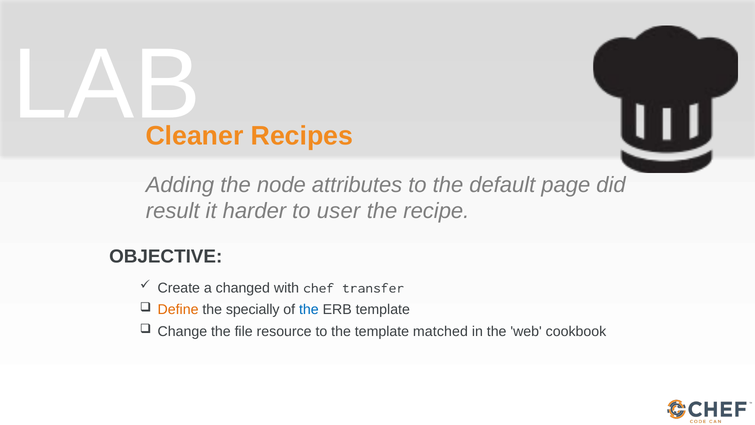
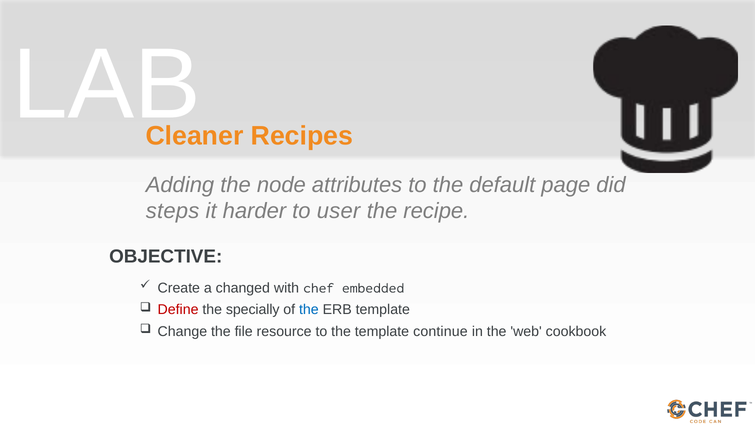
result: result -> steps
transfer: transfer -> embedded
Define colour: orange -> red
matched: matched -> continue
